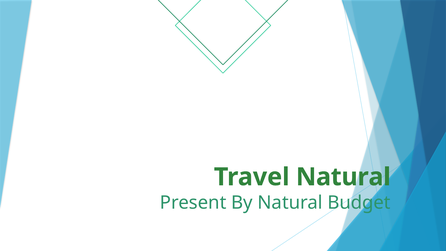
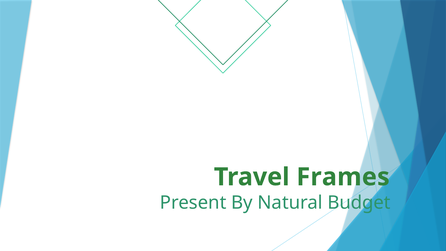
Travel Natural: Natural -> Frames
